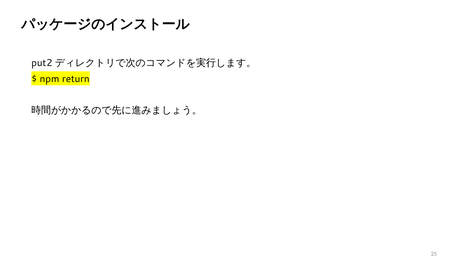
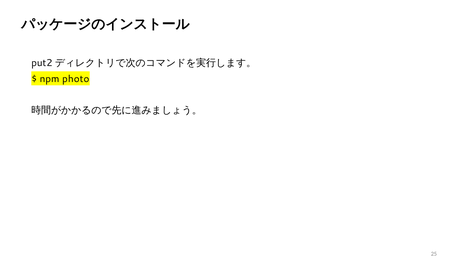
return: return -> photo
